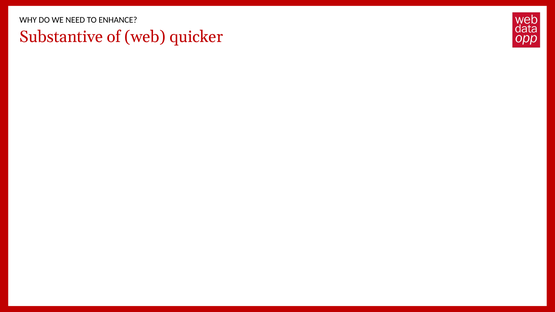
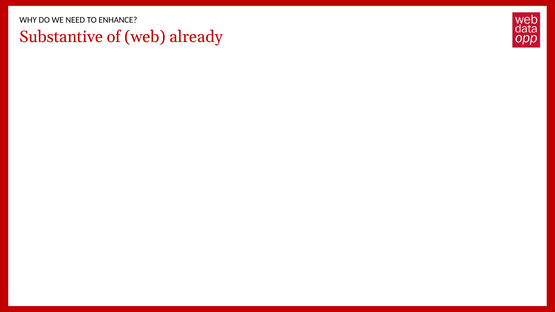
quicker: quicker -> already
